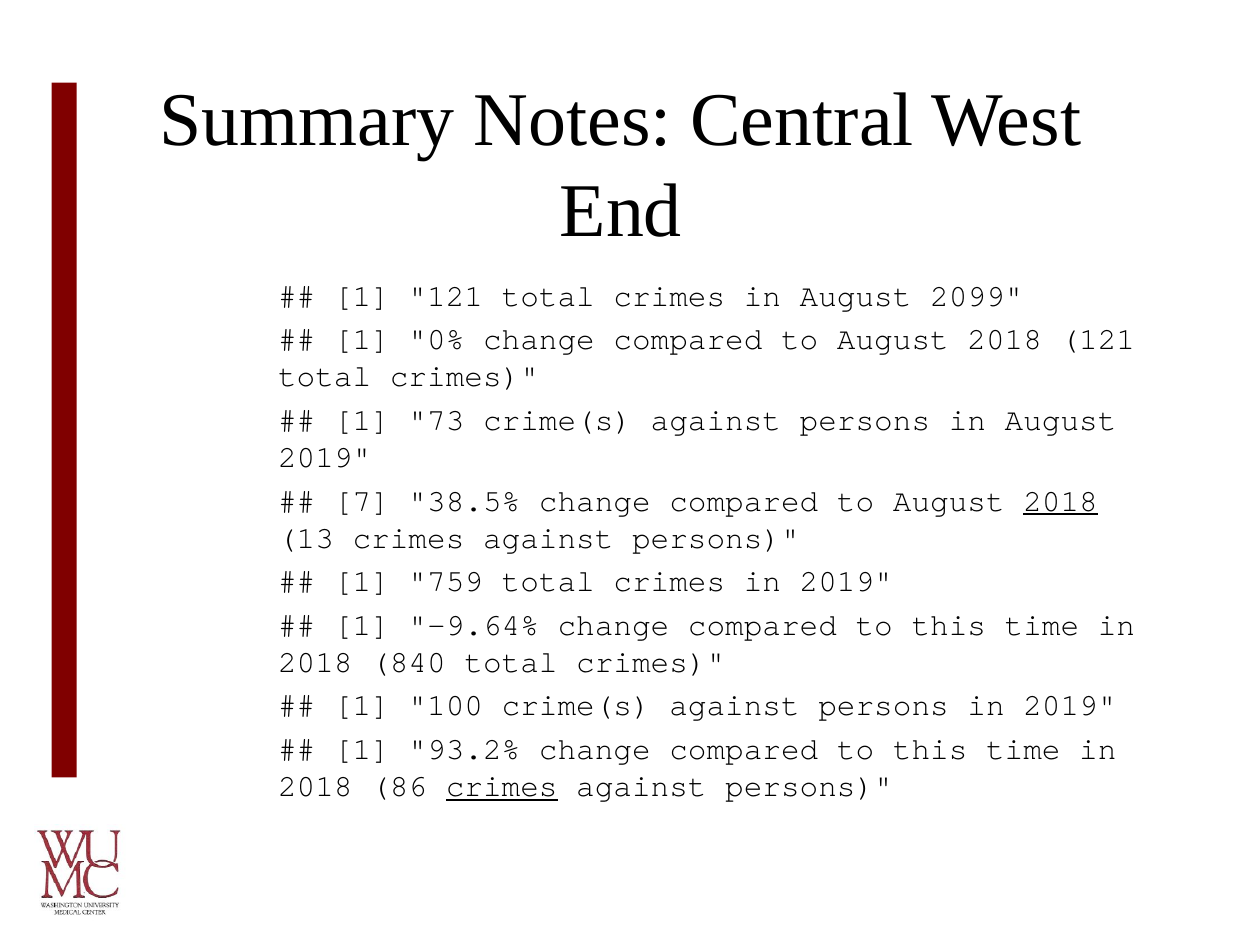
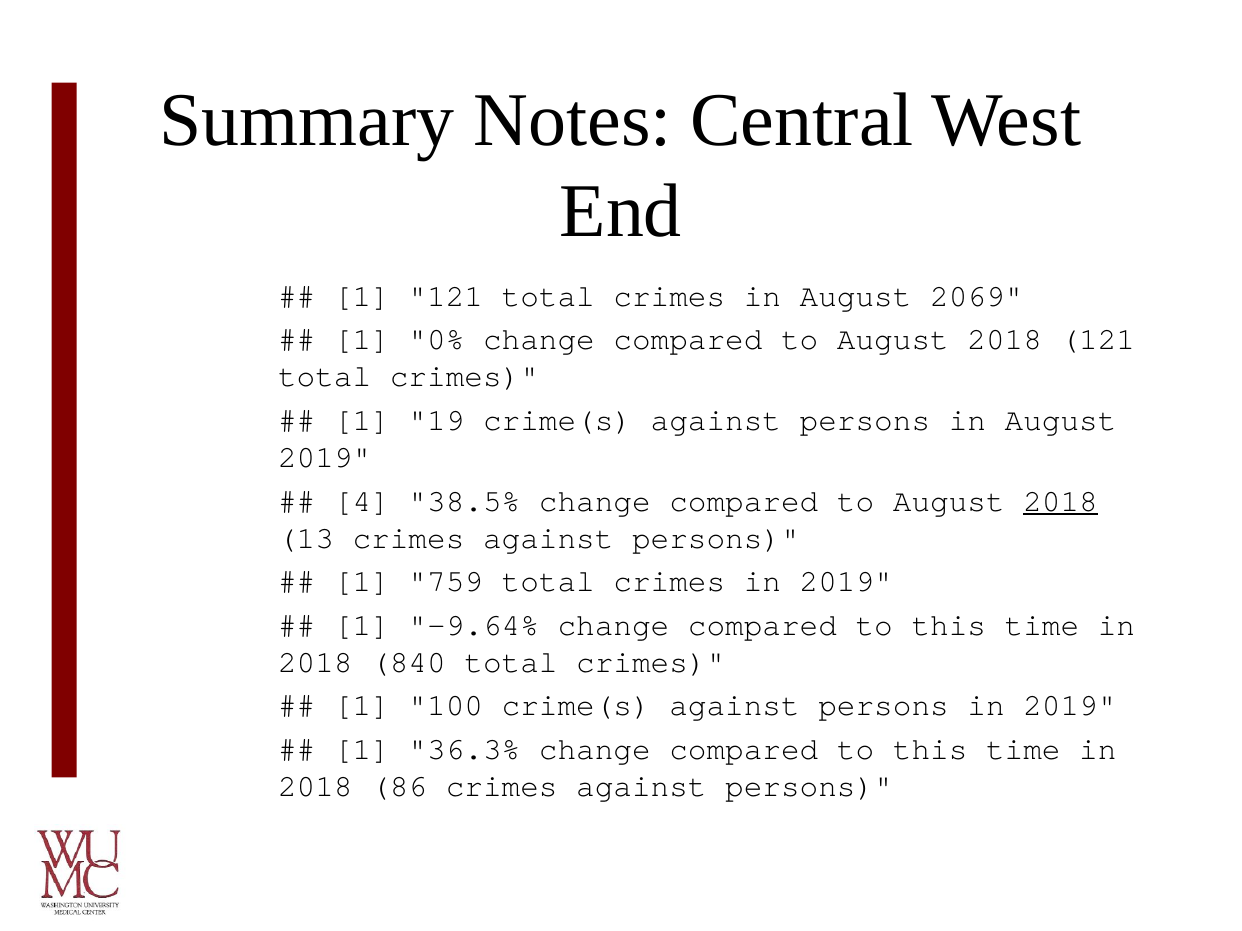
2099: 2099 -> 2069
73: 73 -> 19
7: 7 -> 4
93.2%: 93.2% -> 36.3%
crimes at (502, 787) underline: present -> none
